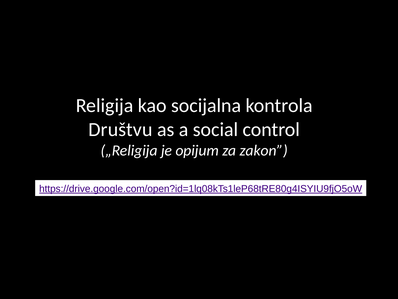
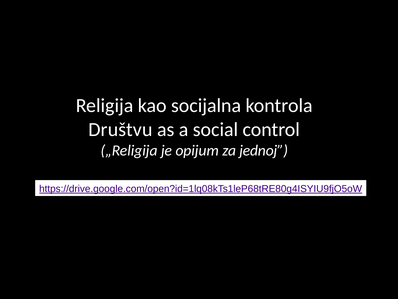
zakon: zakon -> jednoj
